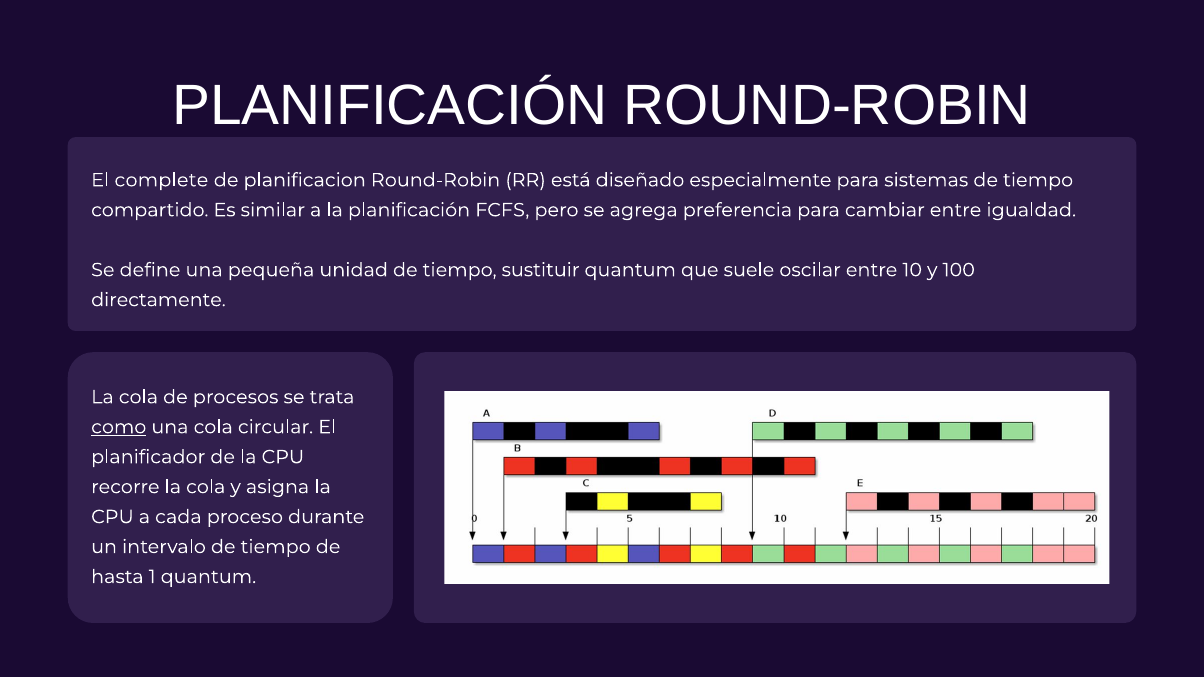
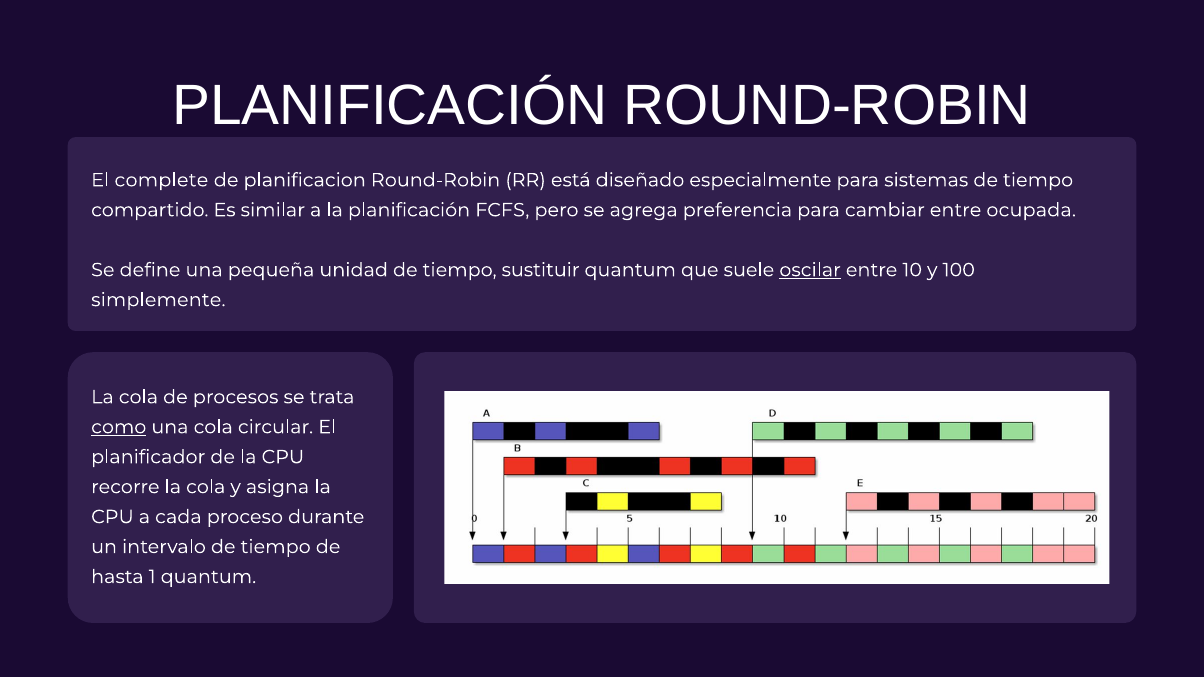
igualdad: igualdad -> ocupada
oscilar underline: none -> present
directamente: directamente -> simplemente
